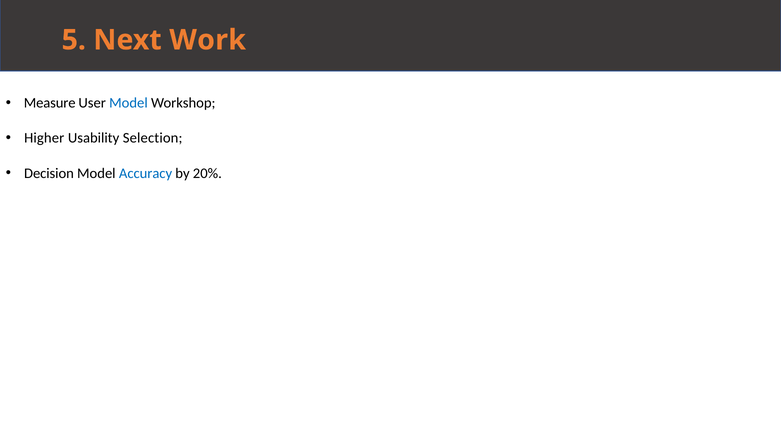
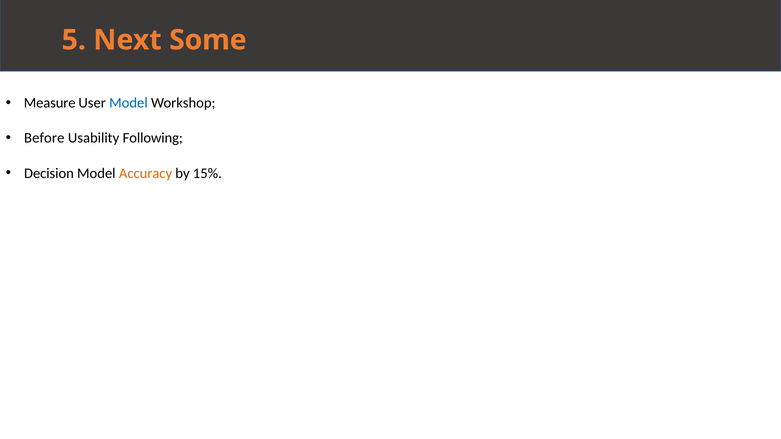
Work: Work -> Some
Higher: Higher -> Before
Selection: Selection -> Following
Accuracy colour: blue -> orange
20%: 20% -> 15%
